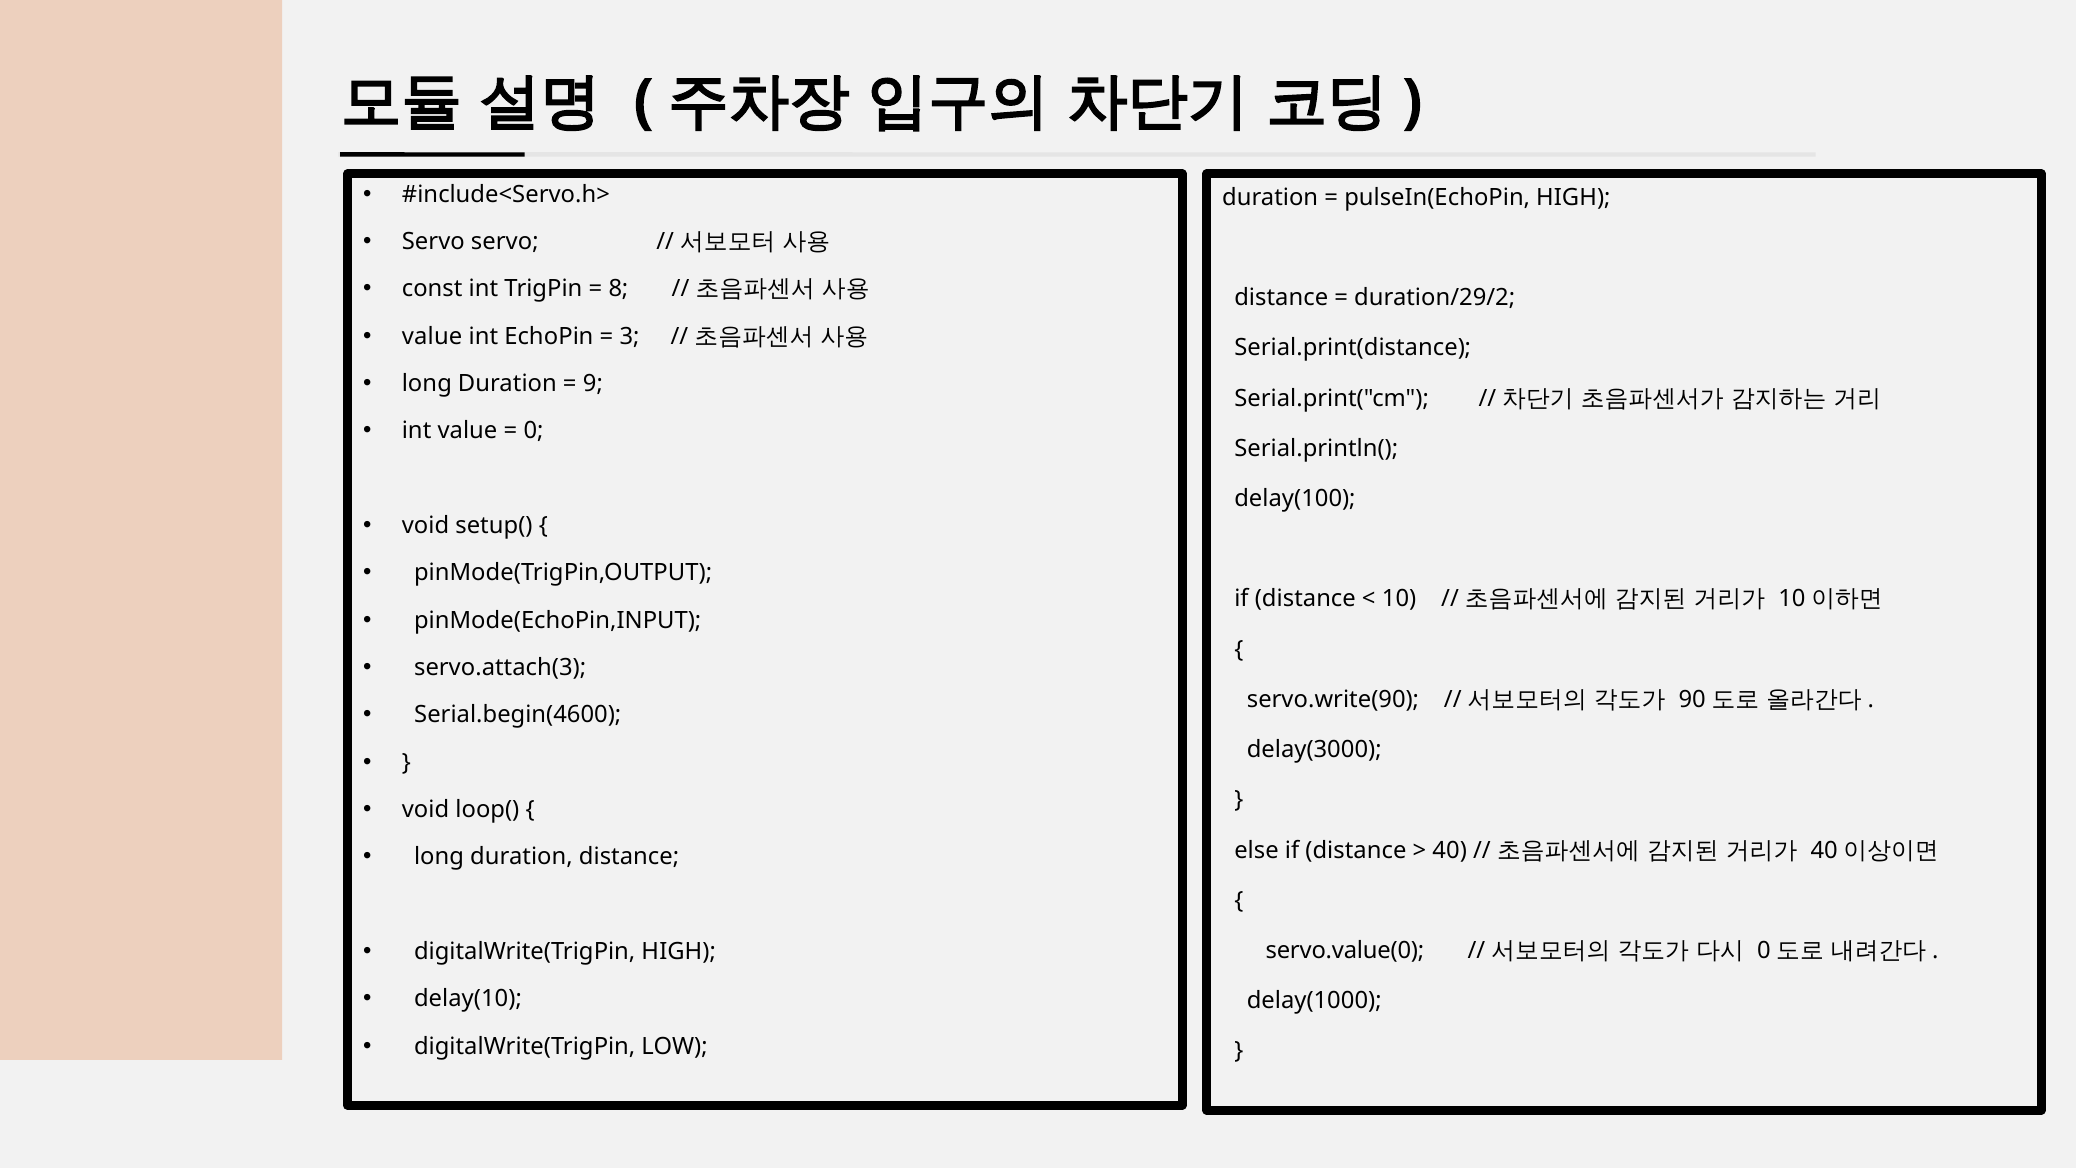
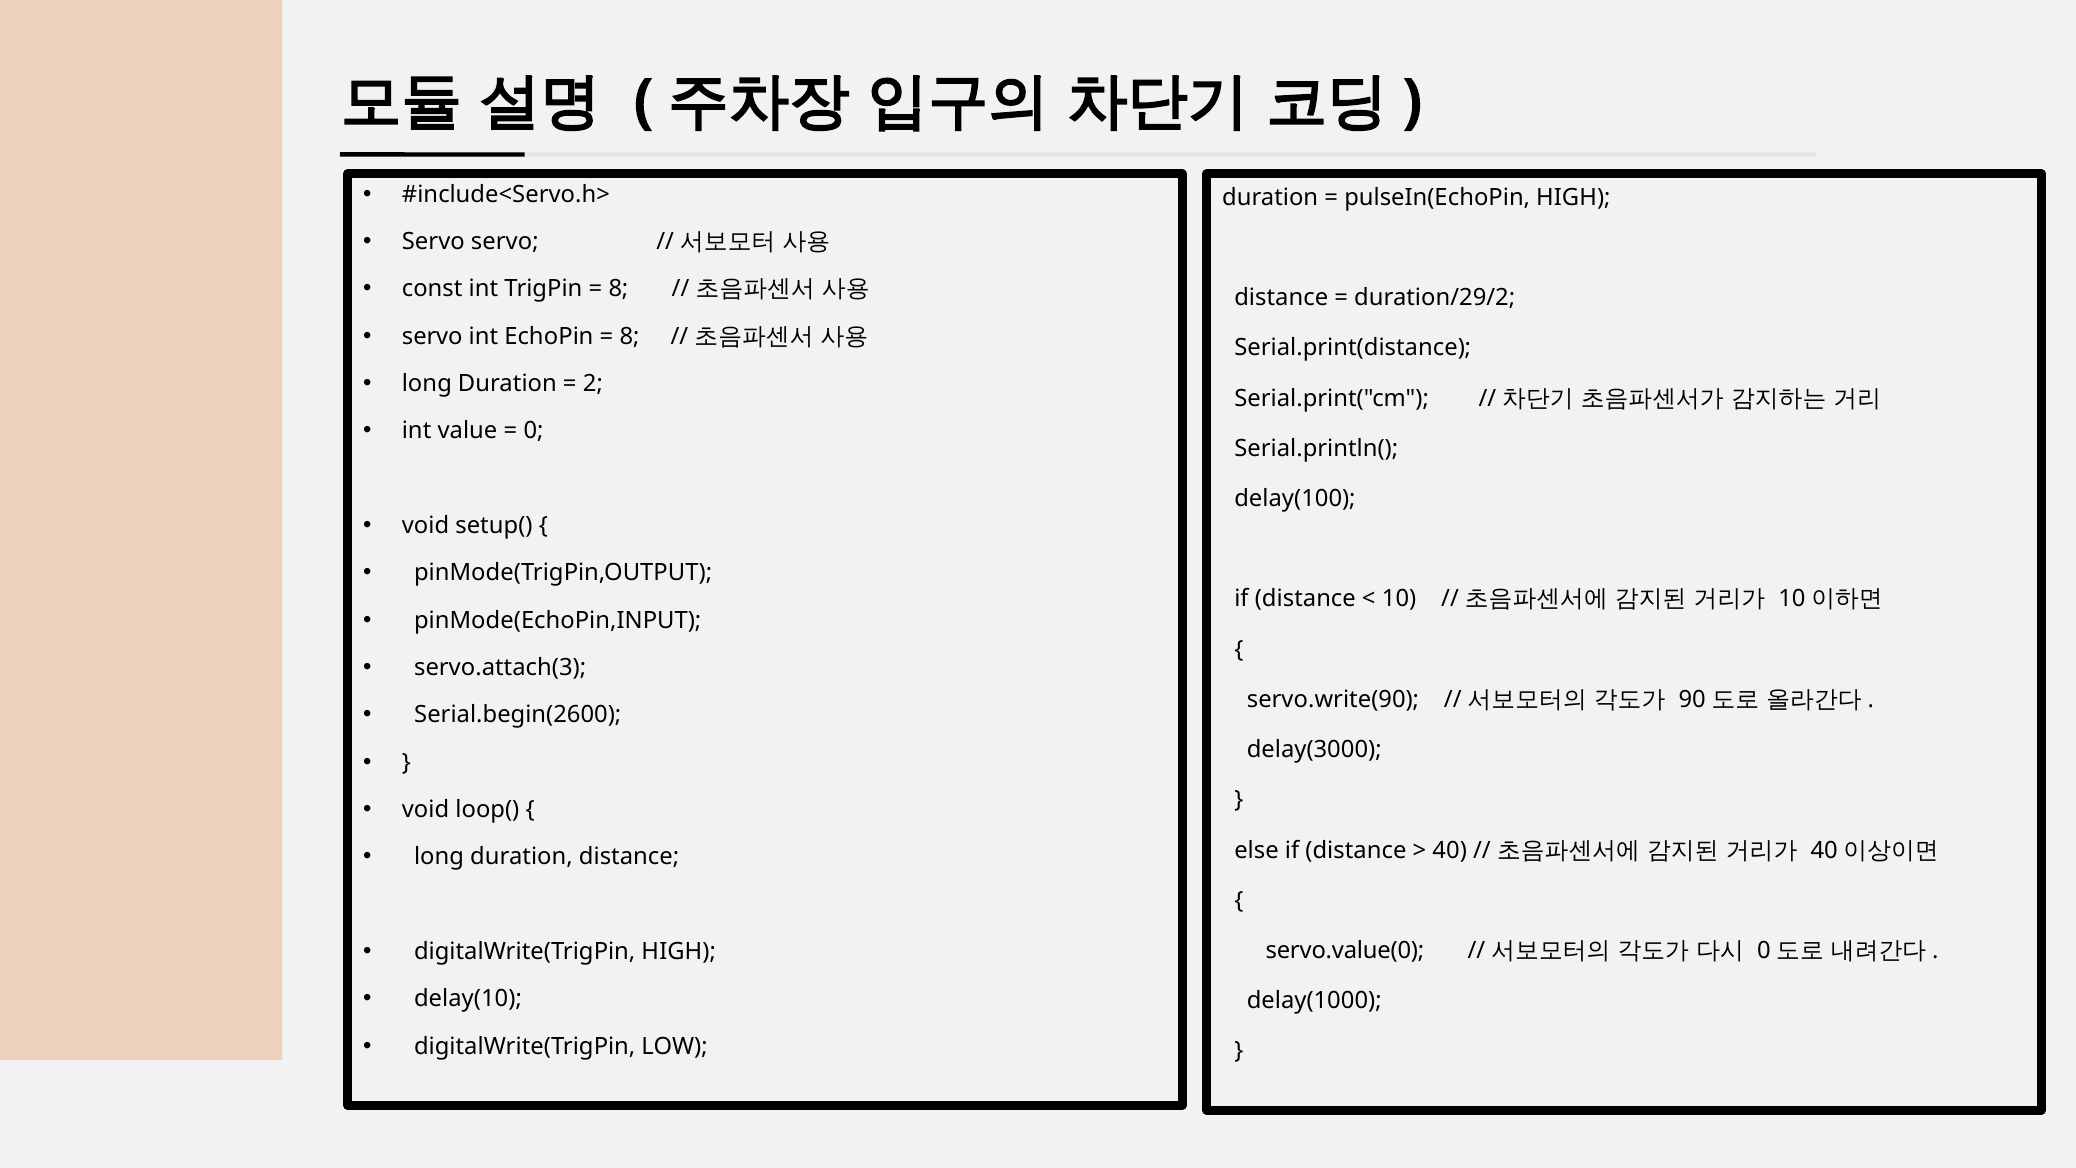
value at (432, 336): value -> servo
3 at (630, 336): 3 -> 8
9: 9 -> 2
Serial.begin(4600: Serial.begin(4600 -> Serial.begin(2600
